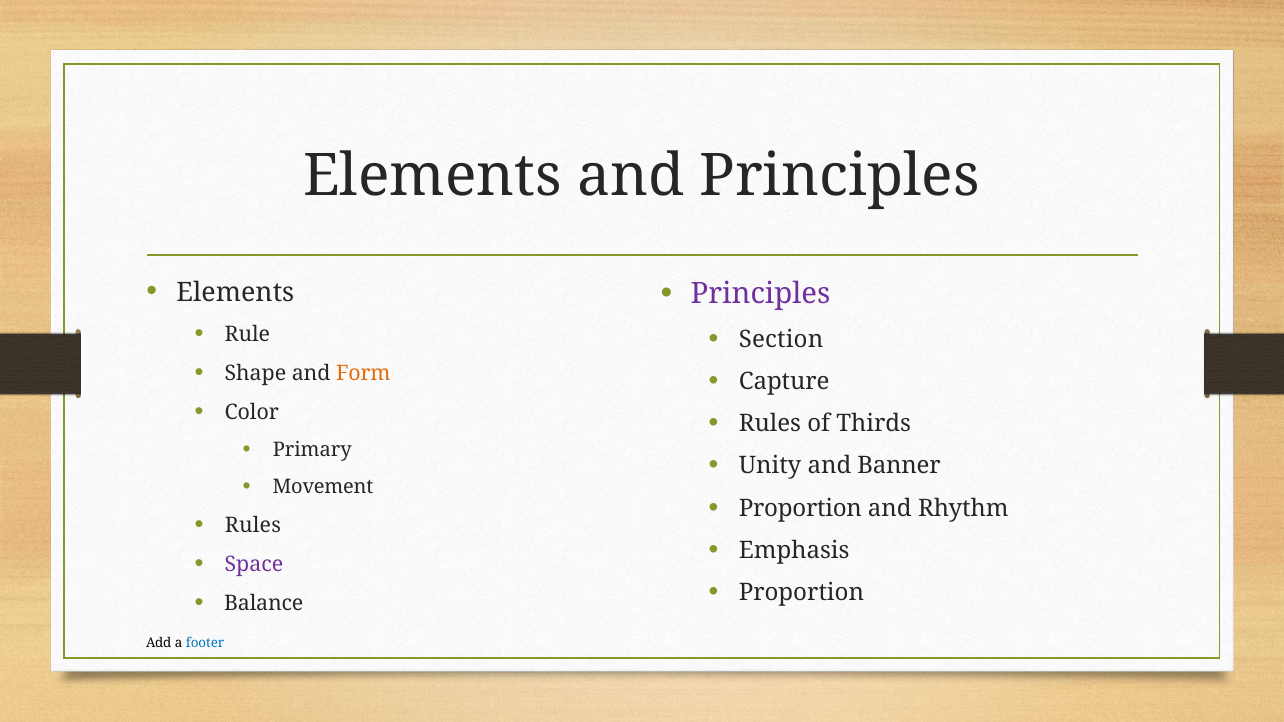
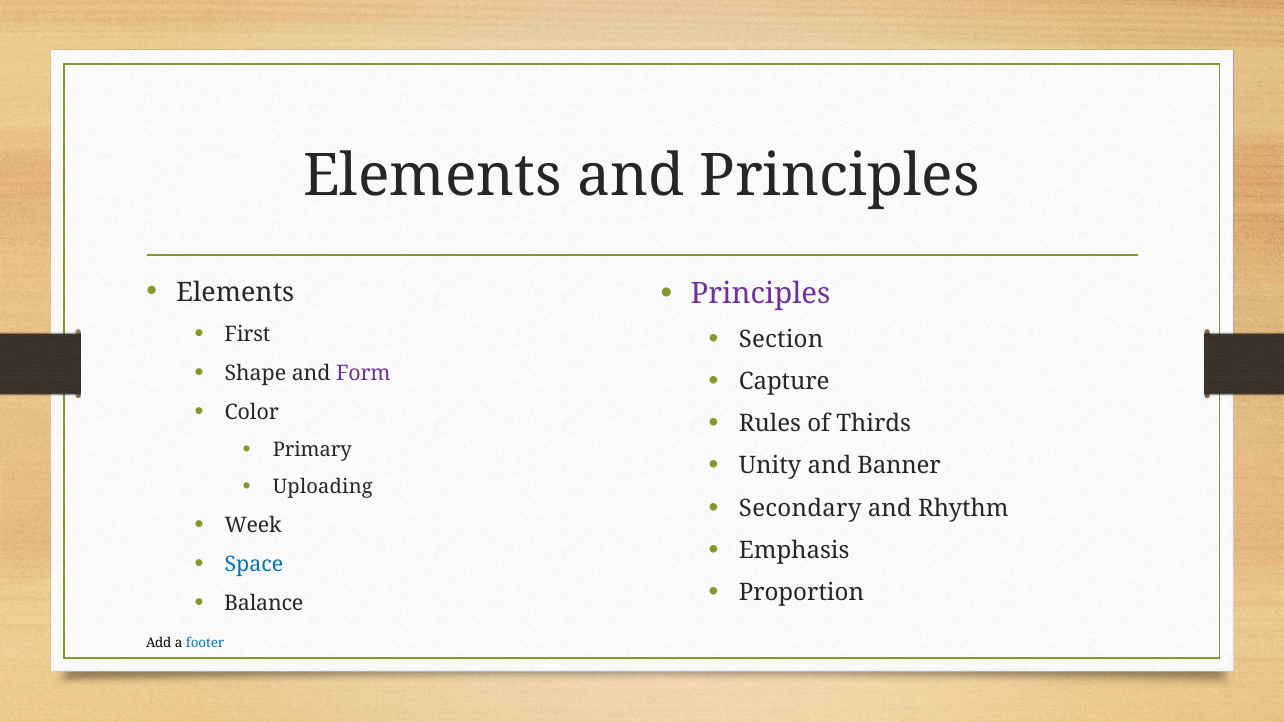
Rule: Rule -> First
Form colour: orange -> purple
Movement: Movement -> Uploading
Proportion at (800, 508): Proportion -> Secondary
Rules at (253, 525): Rules -> Week
Space colour: purple -> blue
